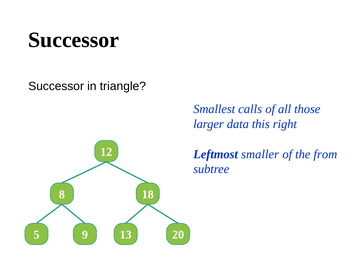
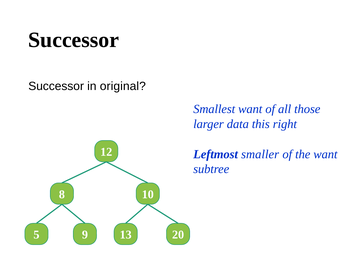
triangle: triangle -> original
Smallest calls: calls -> want
the from: from -> want
18: 18 -> 10
